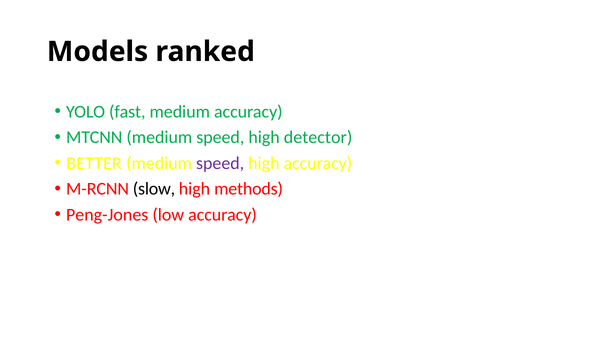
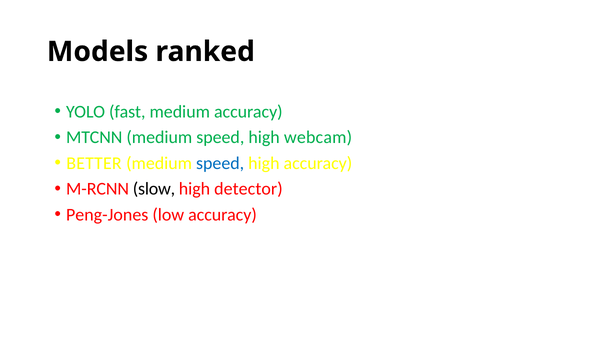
detector: detector -> webcam
speed at (220, 163) colour: purple -> blue
methods: methods -> detector
